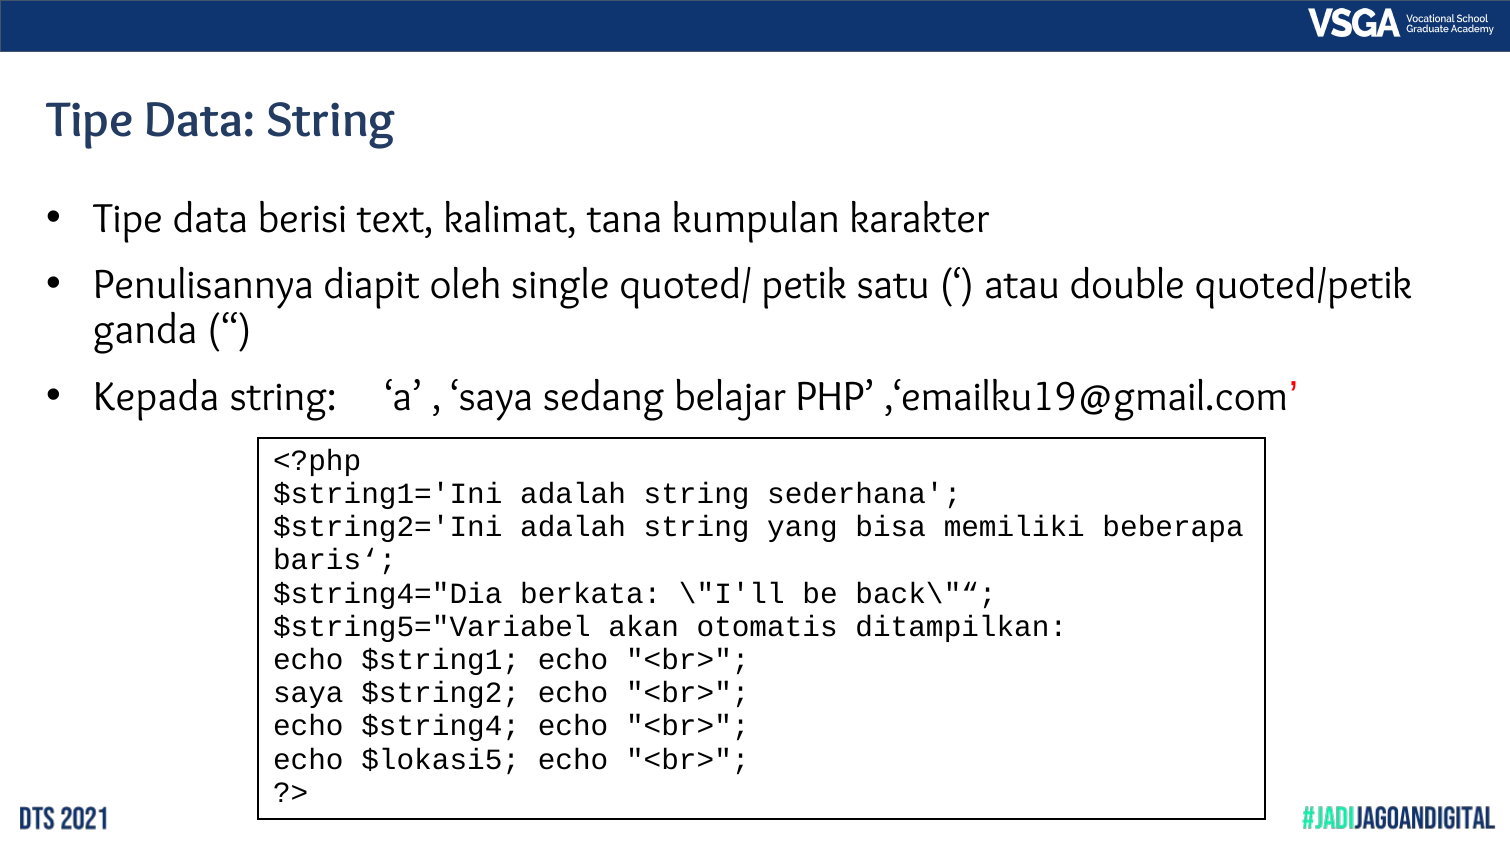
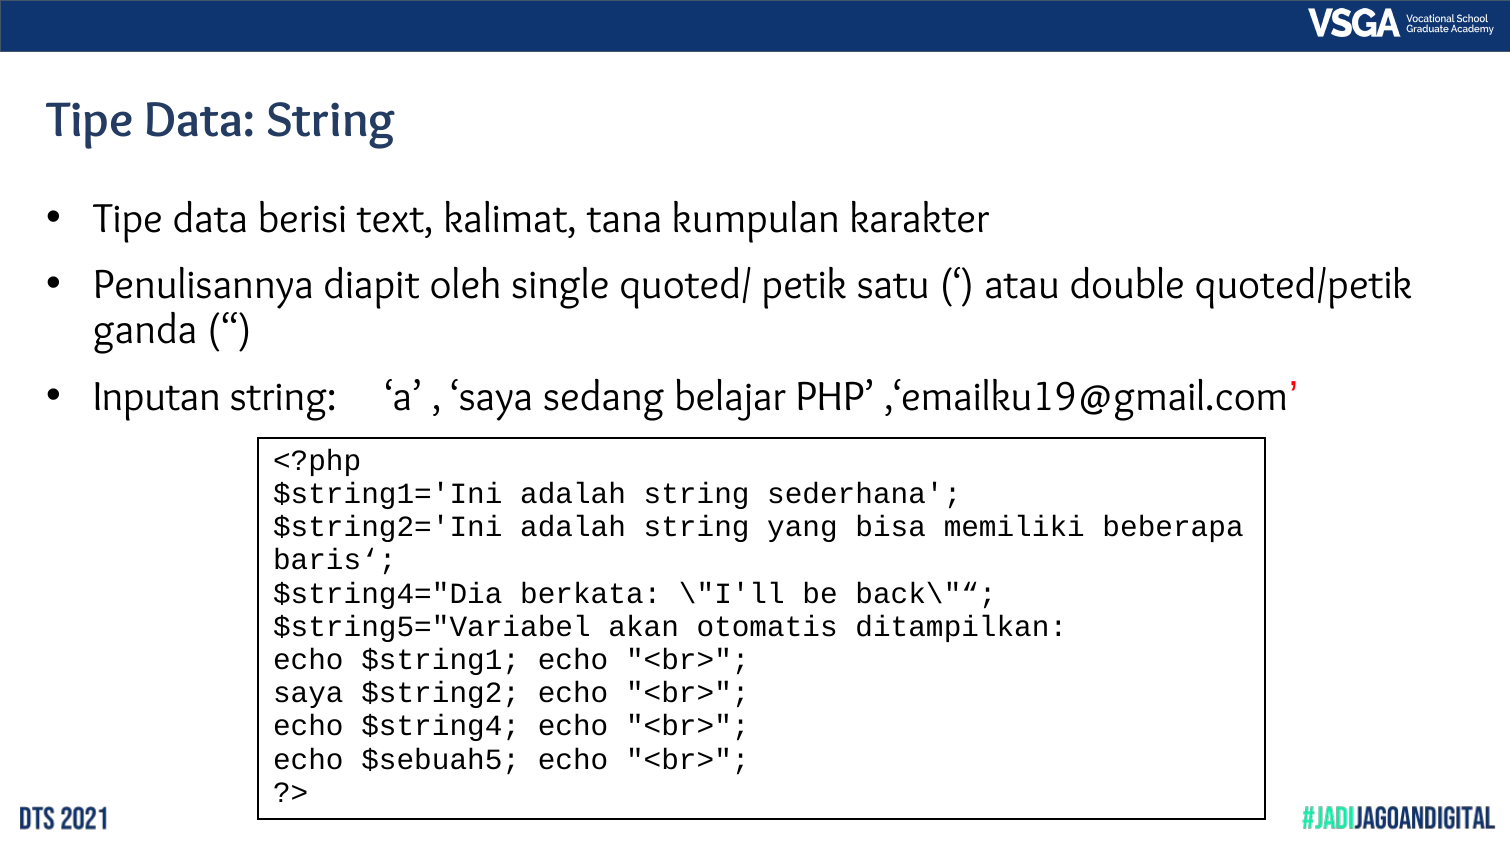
Kepada: Kepada -> Inputan
$lokasi5: $lokasi5 -> $sebuah5
